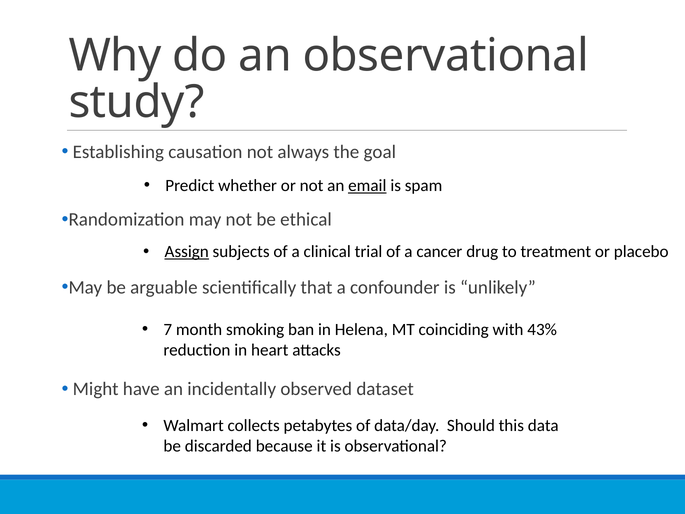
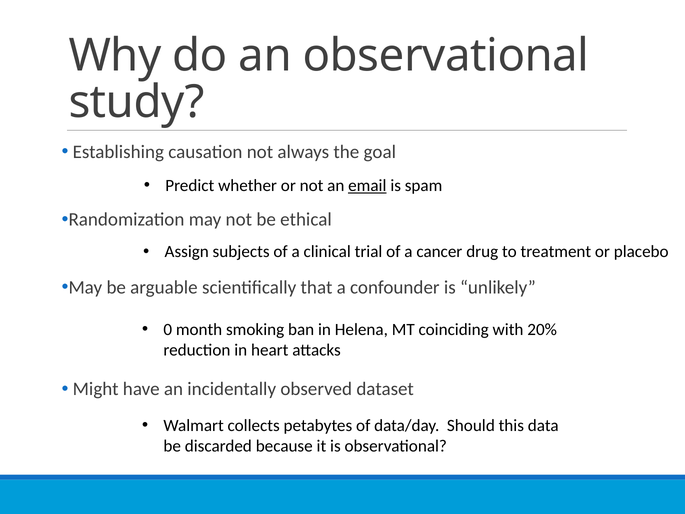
Assign underline: present -> none
7: 7 -> 0
43%: 43% -> 20%
